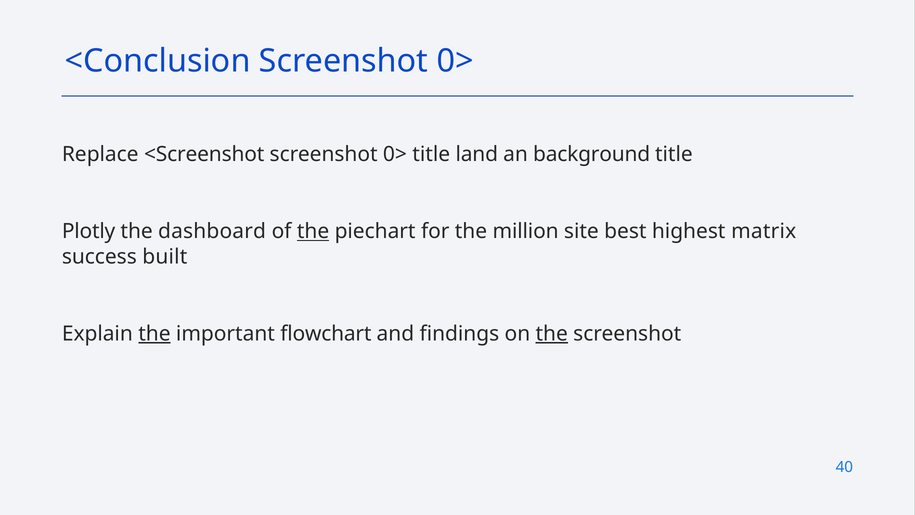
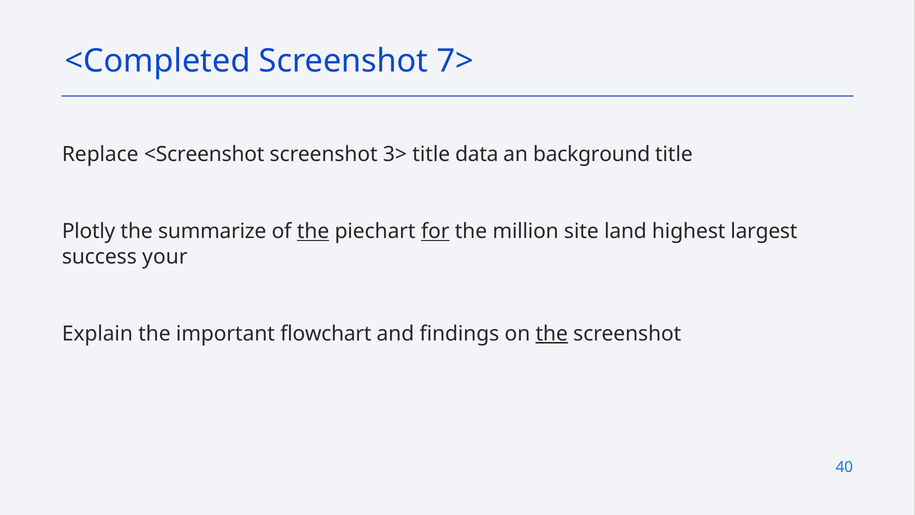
<Conclusion: <Conclusion -> <Completed
0> at (455, 61): 0> -> 7>
0> at (395, 154): 0> -> 3>
land: land -> data
dashboard: dashboard -> summarize
for underline: none -> present
best: best -> land
matrix: matrix -> largest
built: built -> your
the at (154, 333) underline: present -> none
